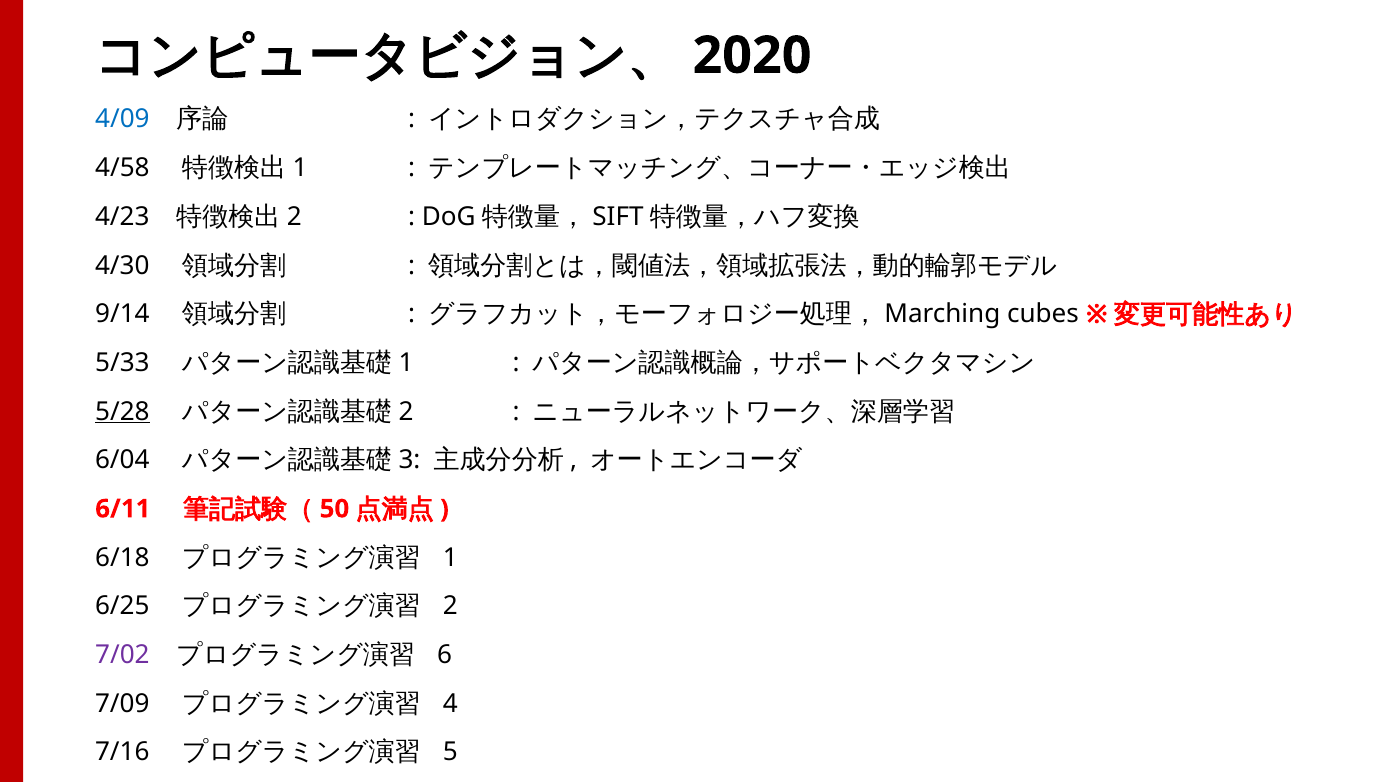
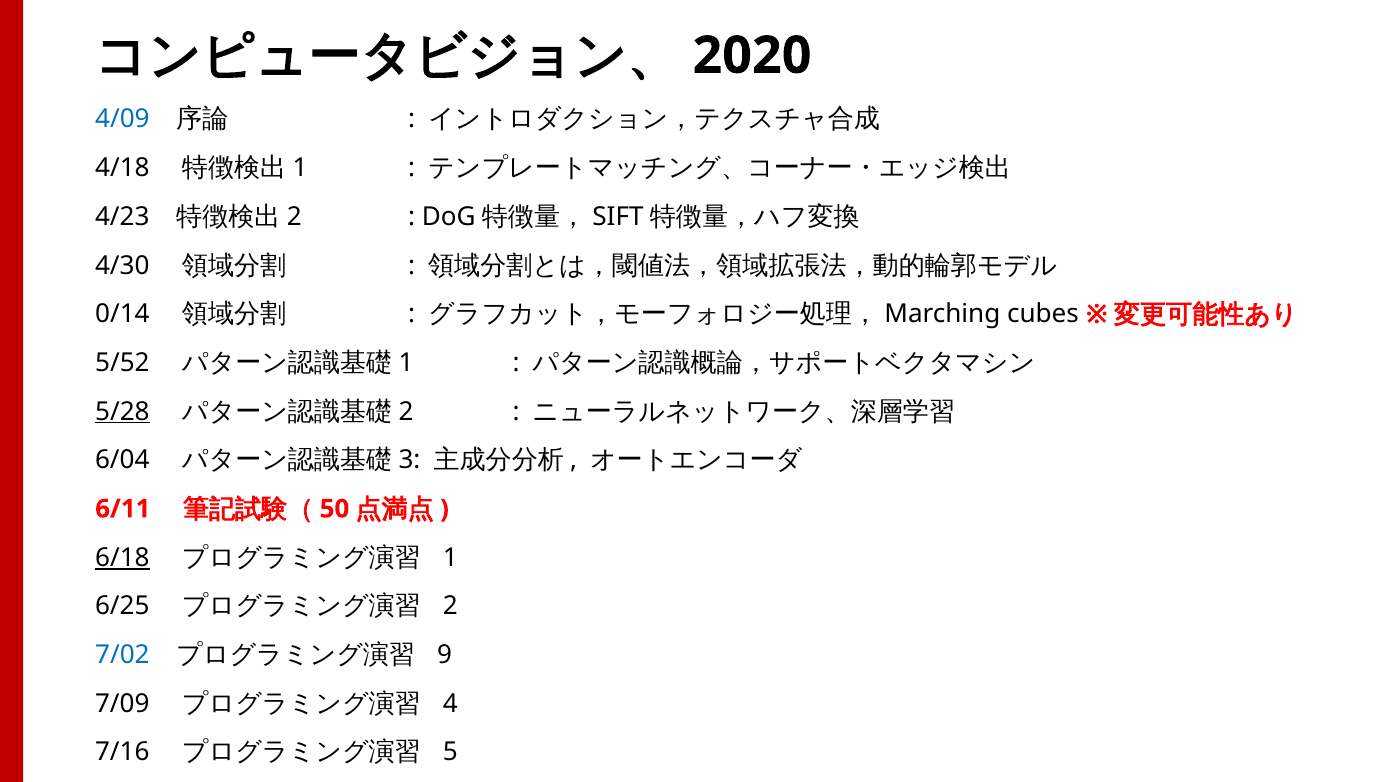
4/58: 4/58 -> 4/18
9/14: 9/14 -> 0/14
5/33: 5/33 -> 5/52
6/18 underline: none -> present
7/02 colour: purple -> blue
6: 6 -> 9
